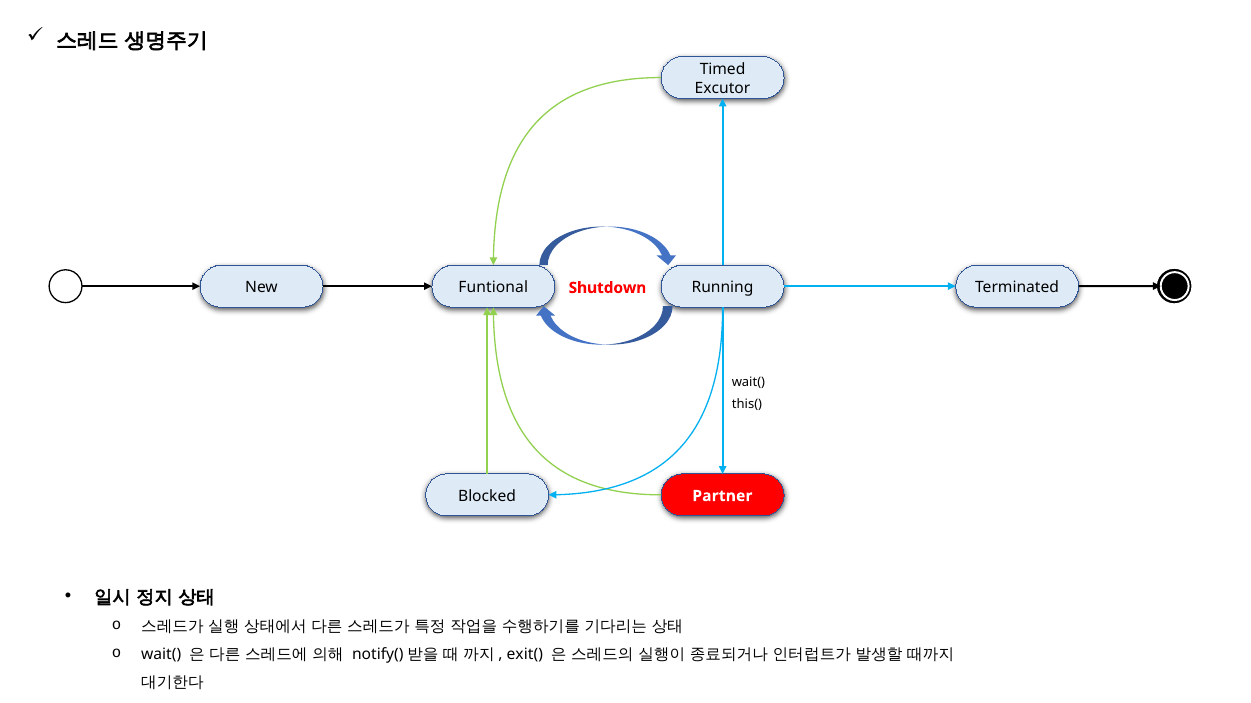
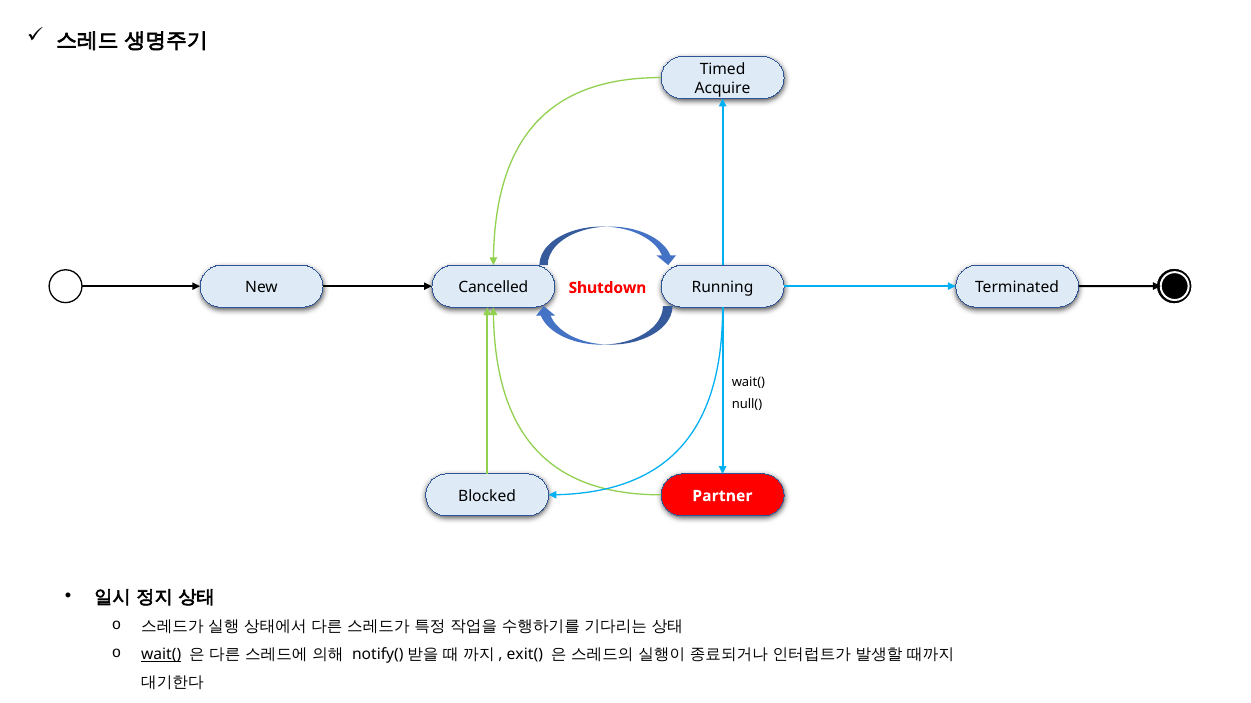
Excutor: Excutor -> Acquire
Funtional: Funtional -> Cancelled
this(: this( -> null(
wait( at (161, 655) underline: none -> present
